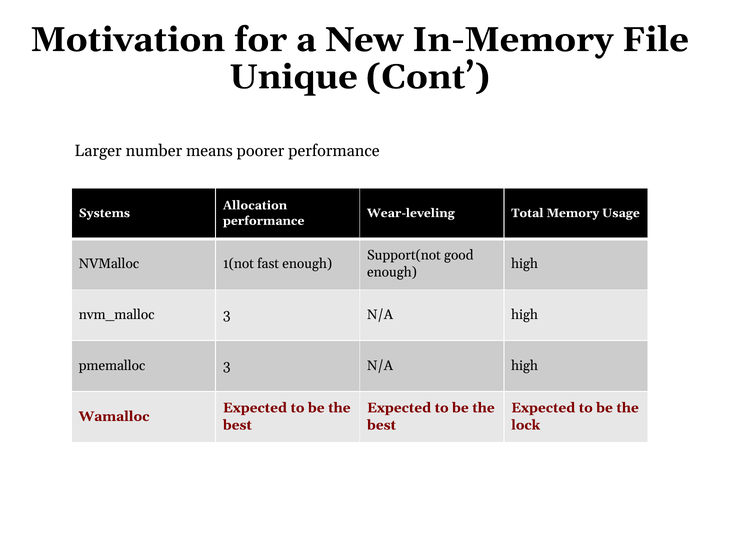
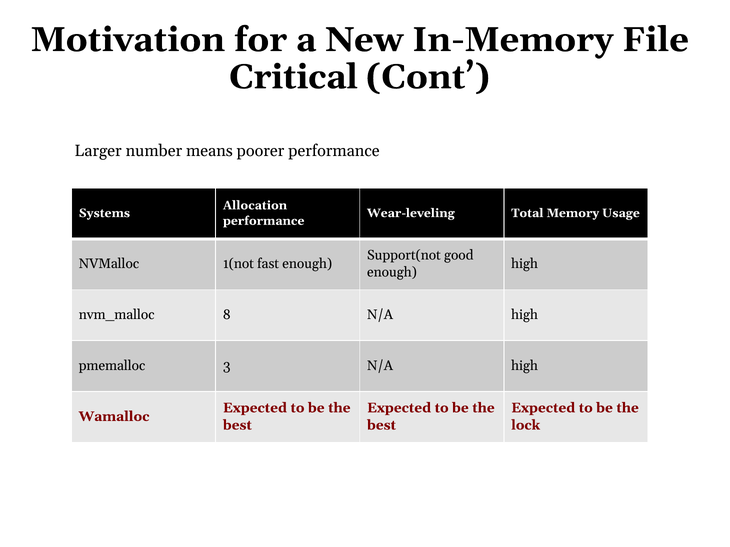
Unique: Unique -> Critical
3 at (227, 315): 3 -> 8
